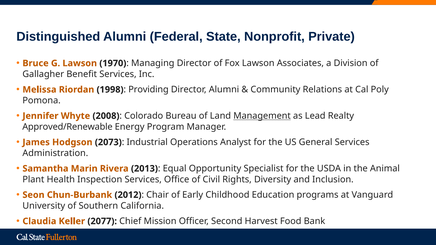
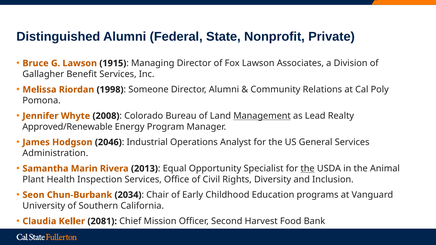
1970: 1970 -> 1915
Providing: Providing -> Someone
2073: 2073 -> 2046
the at (308, 169) underline: none -> present
2012: 2012 -> 2034
2077: 2077 -> 2081
